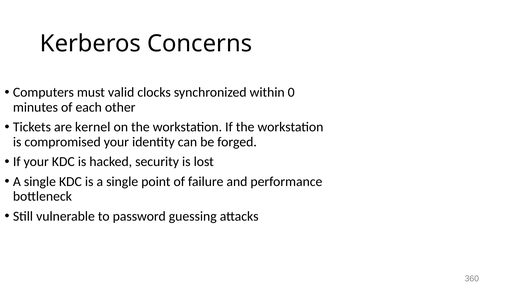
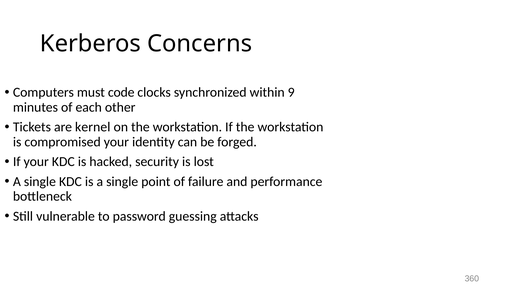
valid: valid -> code
0: 0 -> 9
